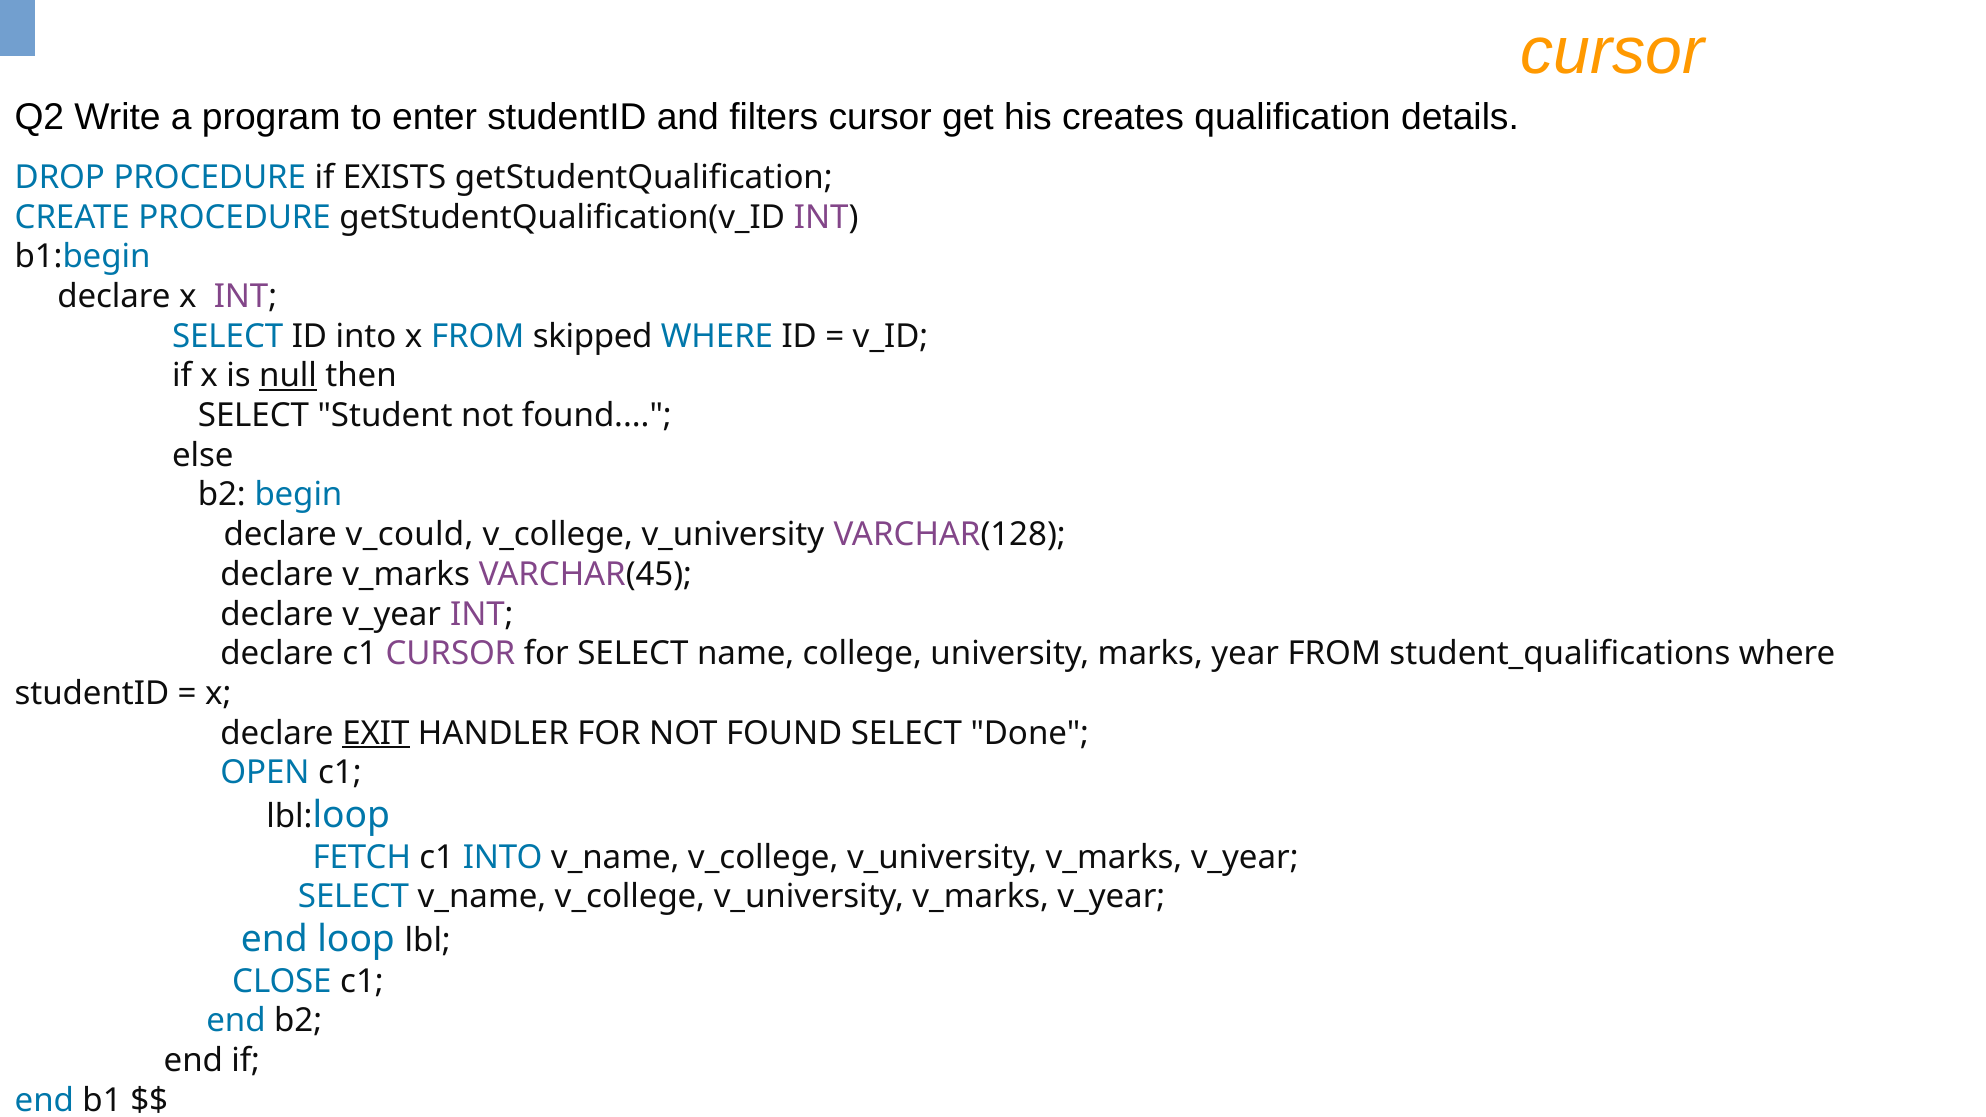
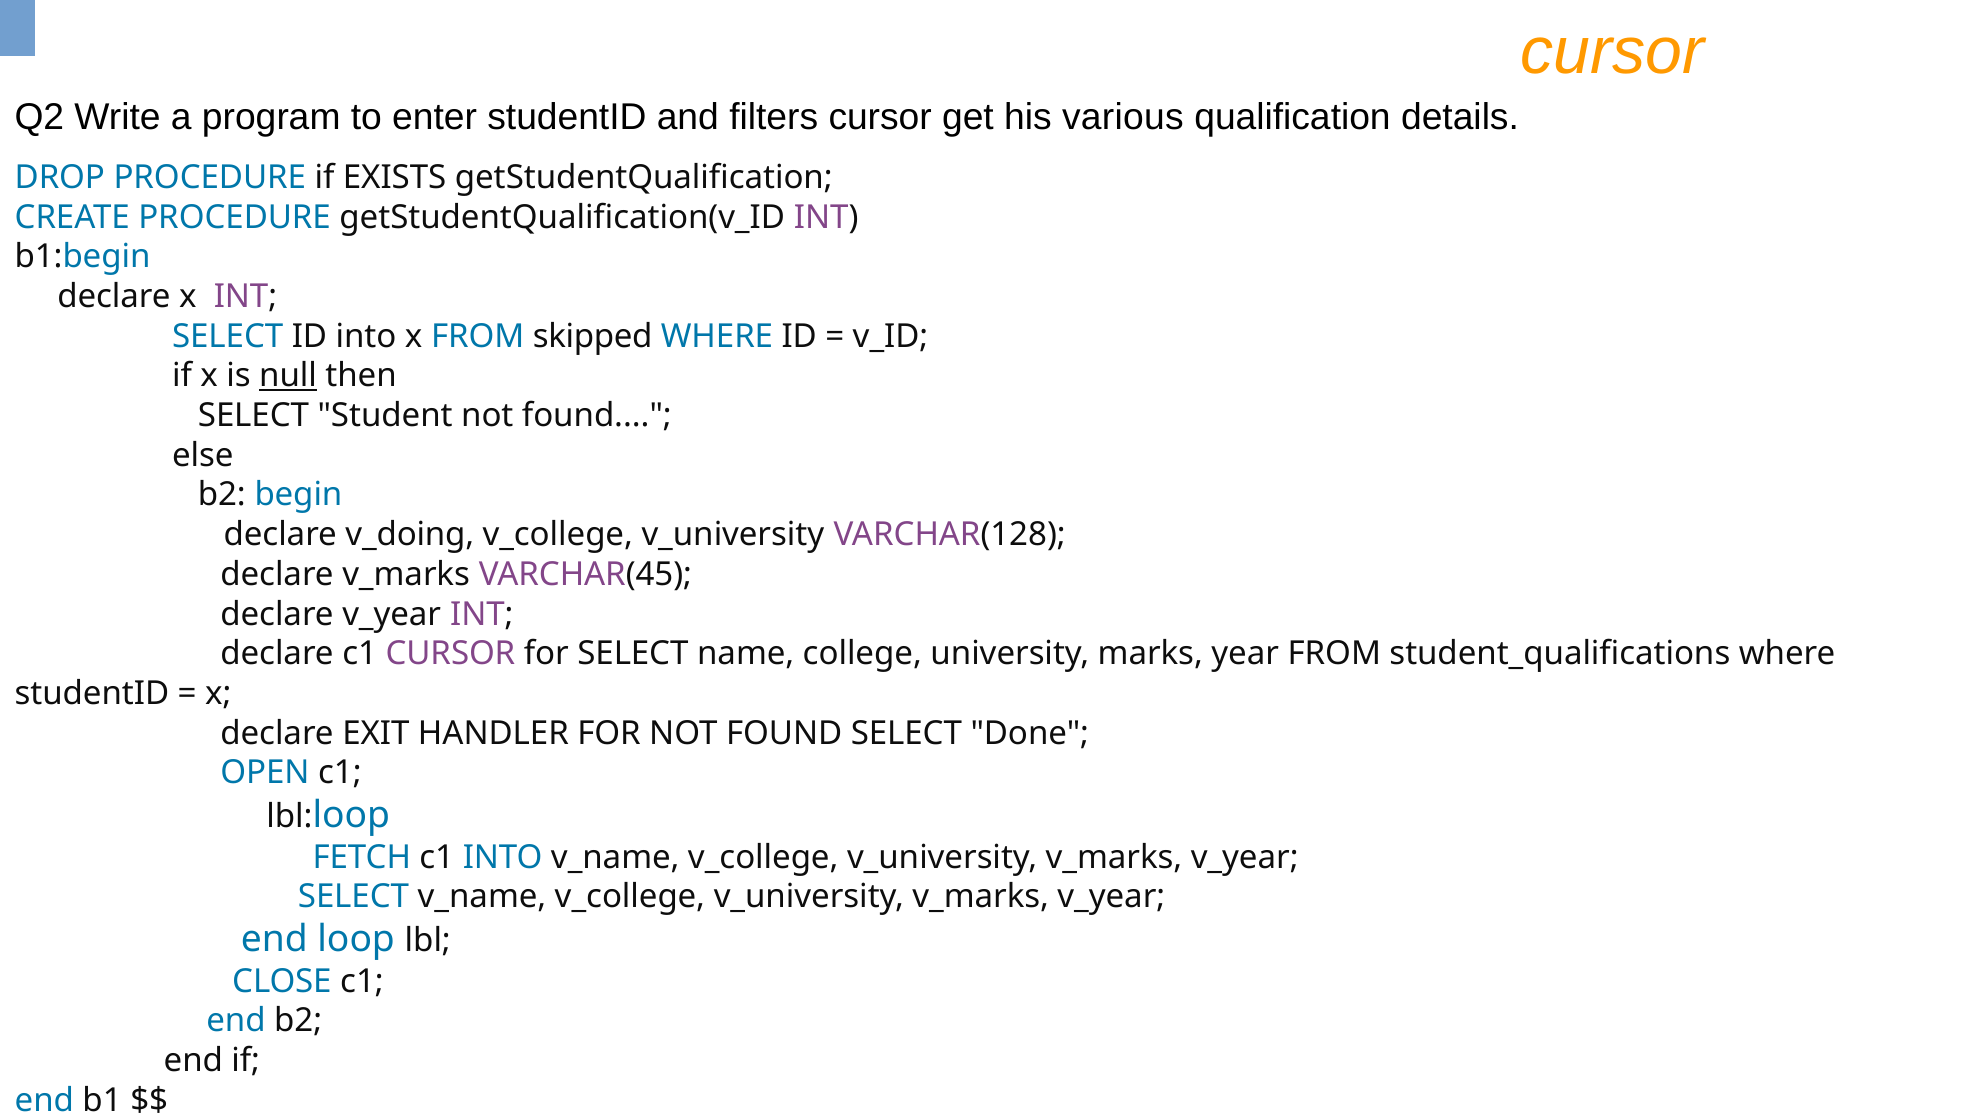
creates: creates -> various
v_could: v_could -> v_doing
EXIT underline: present -> none
